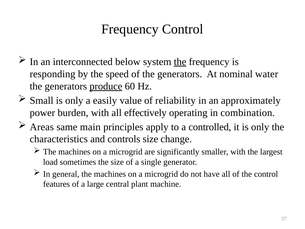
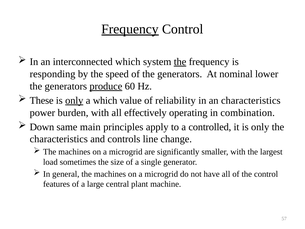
Frequency at (130, 29) underline: none -> present
interconnected below: below -> which
water: water -> lower
Small: Small -> These
only at (74, 100) underline: none -> present
a easily: easily -> which
an approximately: approximately -> characteristics
Areas: Areas -> Down
controls size: size -> line
